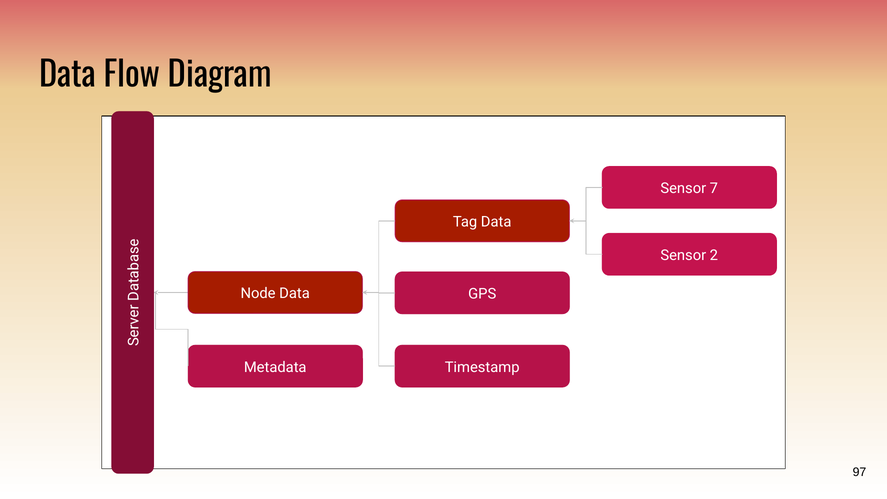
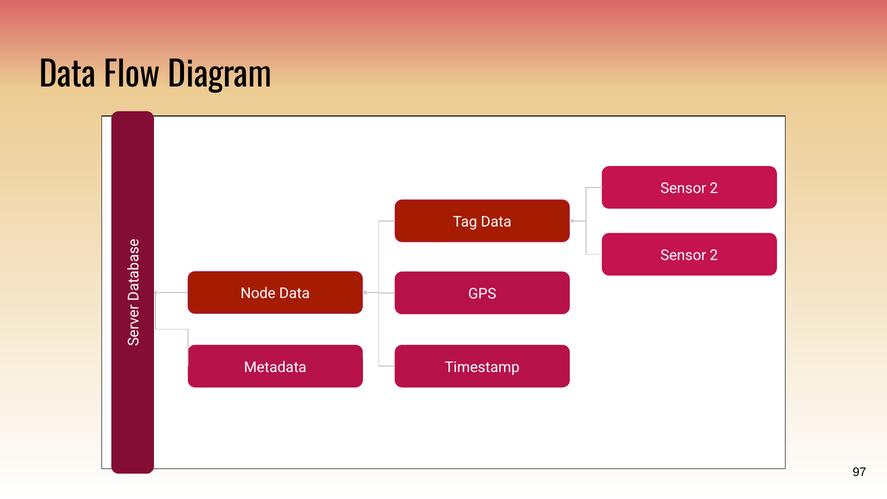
7 at (714, 188): 7 -> 2
